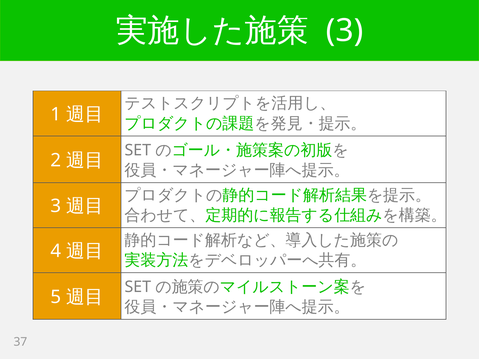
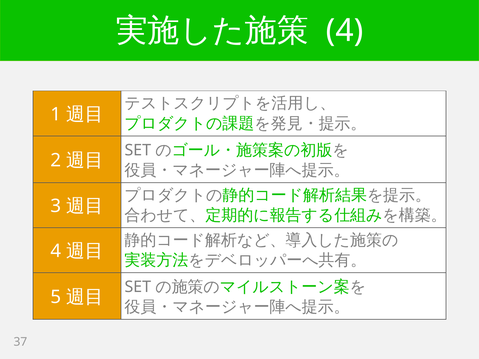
3 at (345, 31): 3 -> 4
